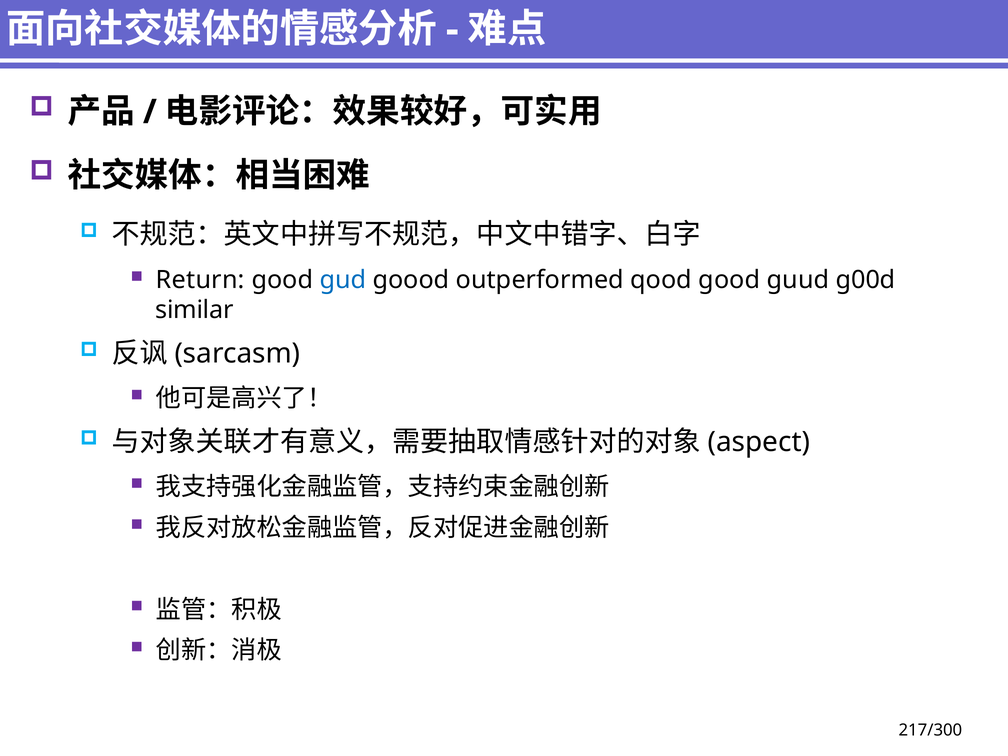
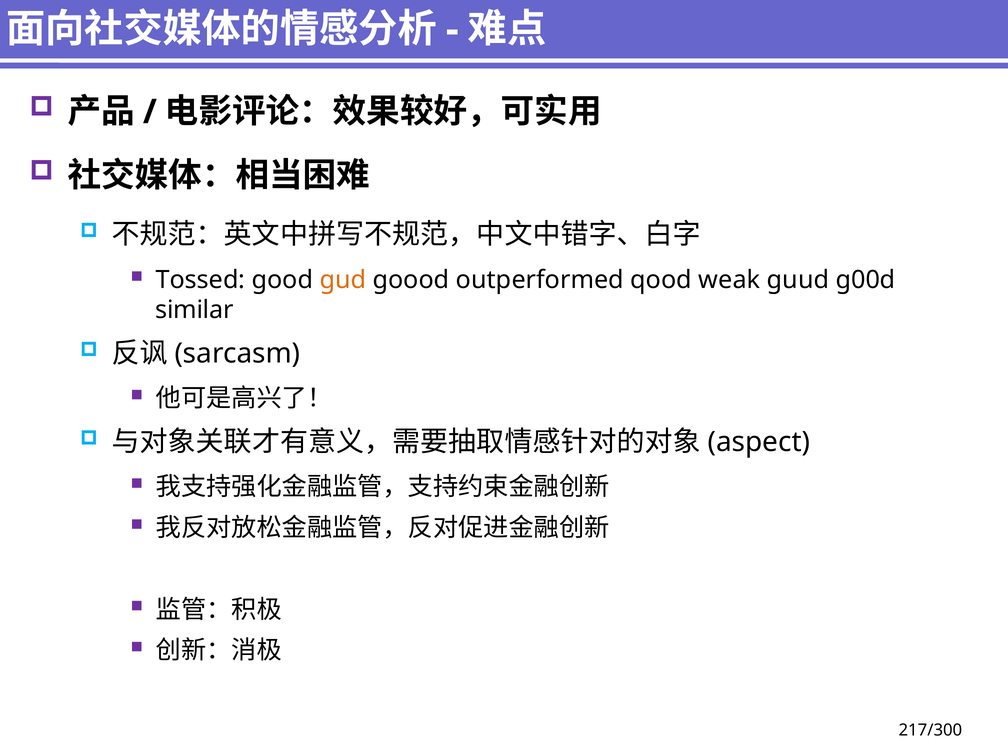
Return: Return -> Tossed
gud colour: blue -> orange
qood good: good -> weak
